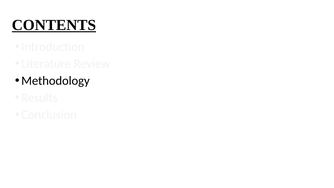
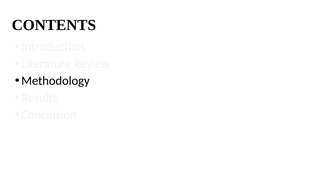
CONTENTS underline: present -> none
